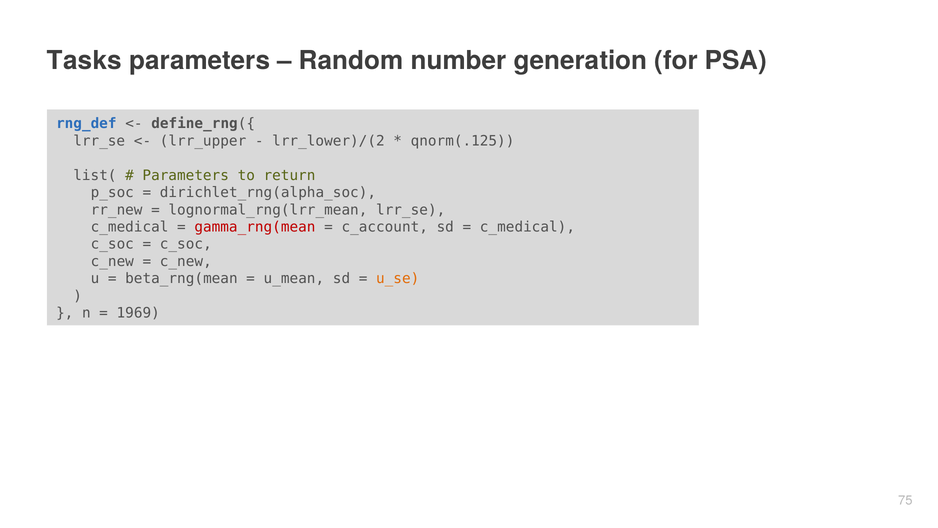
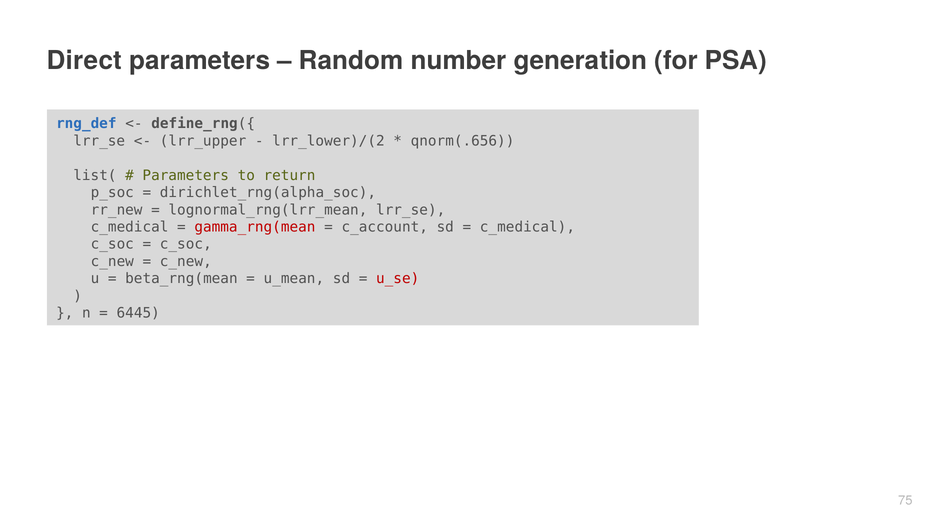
Tasks: Tasks -> Direct
qnorm(.125: qnorm(.125 -> qnorm(.656
u_se colour: orange -> red
1969: 1969 -> 6445
